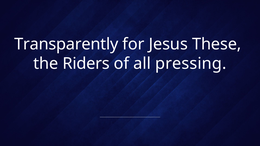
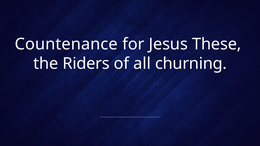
Transparently: Transparently -> Countenance
pressing: pressing -> churning
